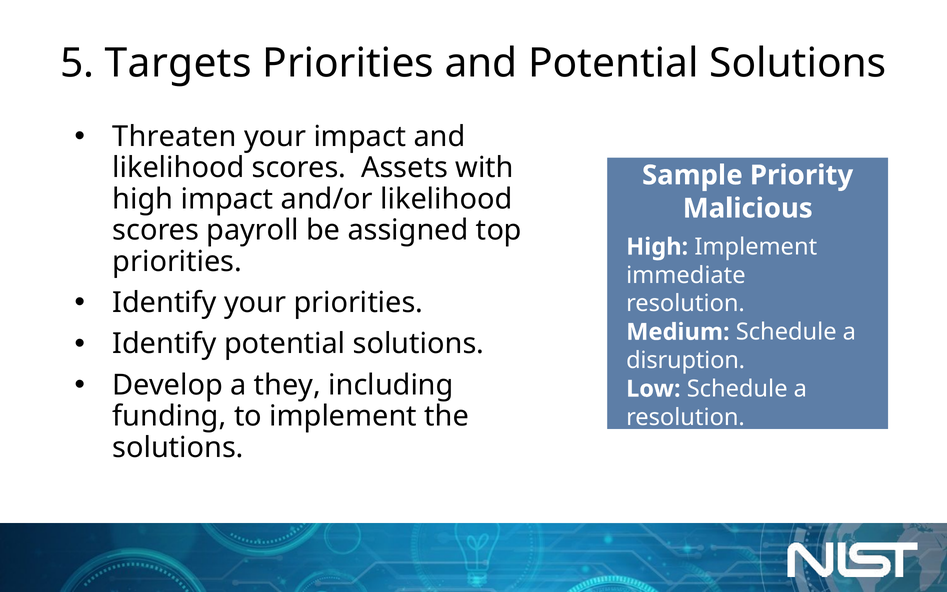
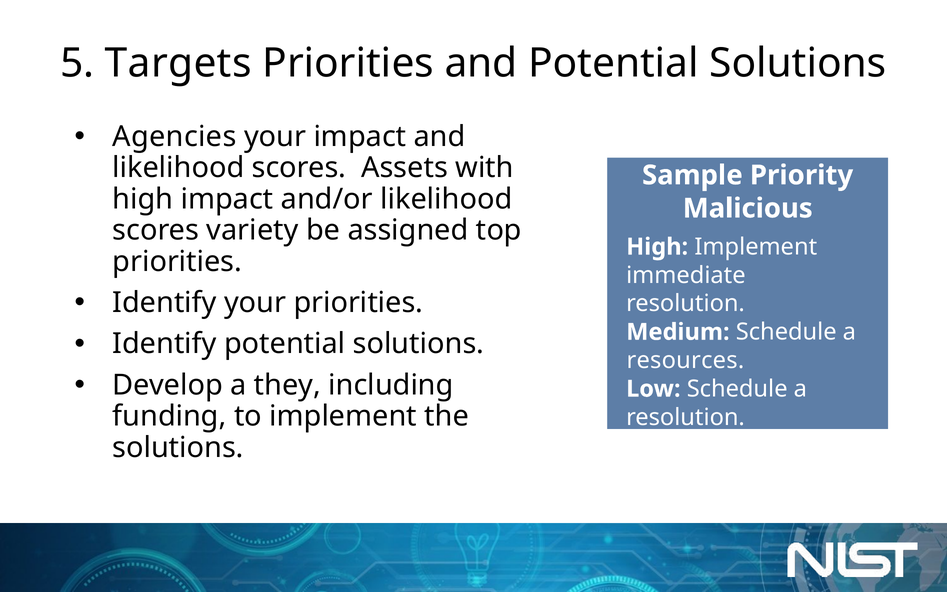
Threaten: Threaten -> Agencies
payroll: payroll -> variety
disruption: disruption -> resources
